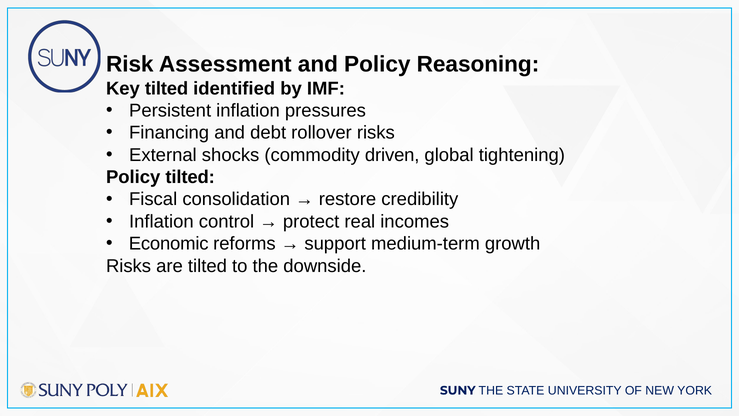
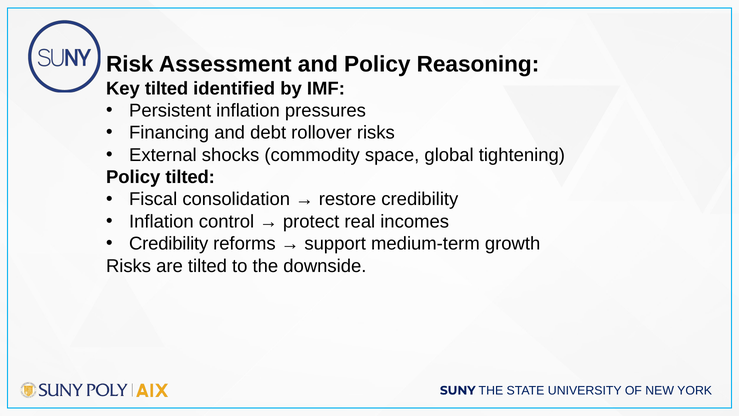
driven: driven -> space
Economic at (169, 244): Economic -> Credibility
